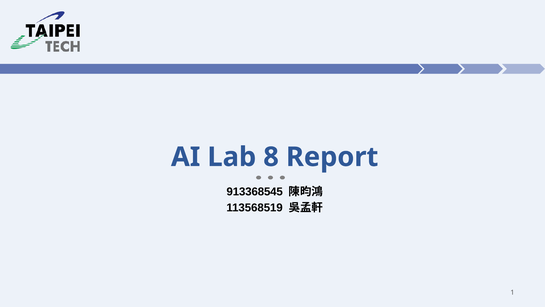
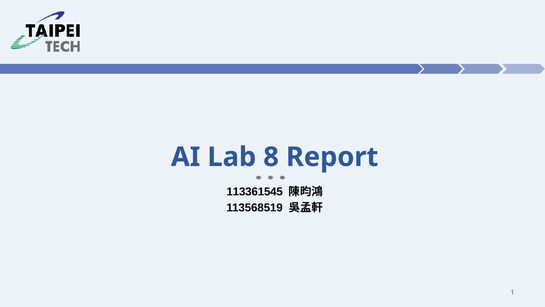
913368545: 913368545 -> 113361545
